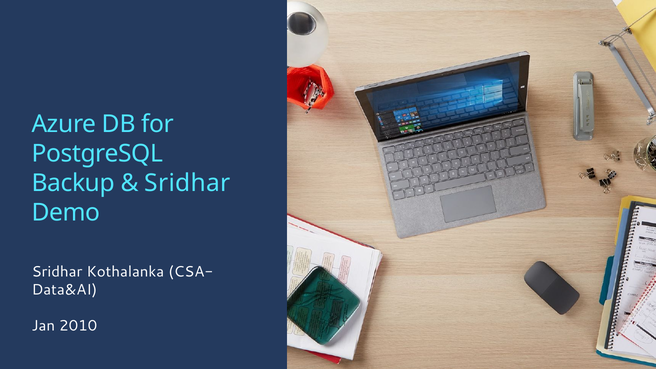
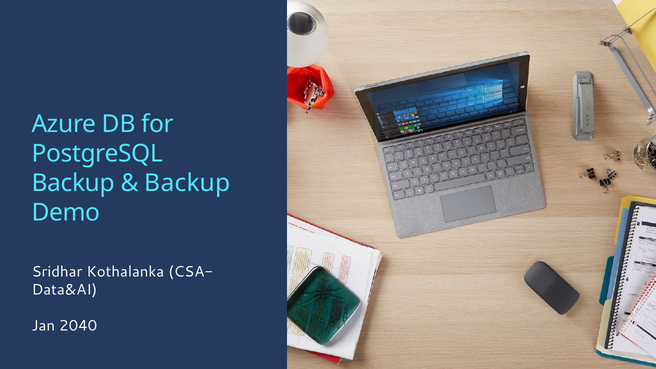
Sridhar at (187, 183): Sridhar -> Backup
2010: 2010 -> 2040
